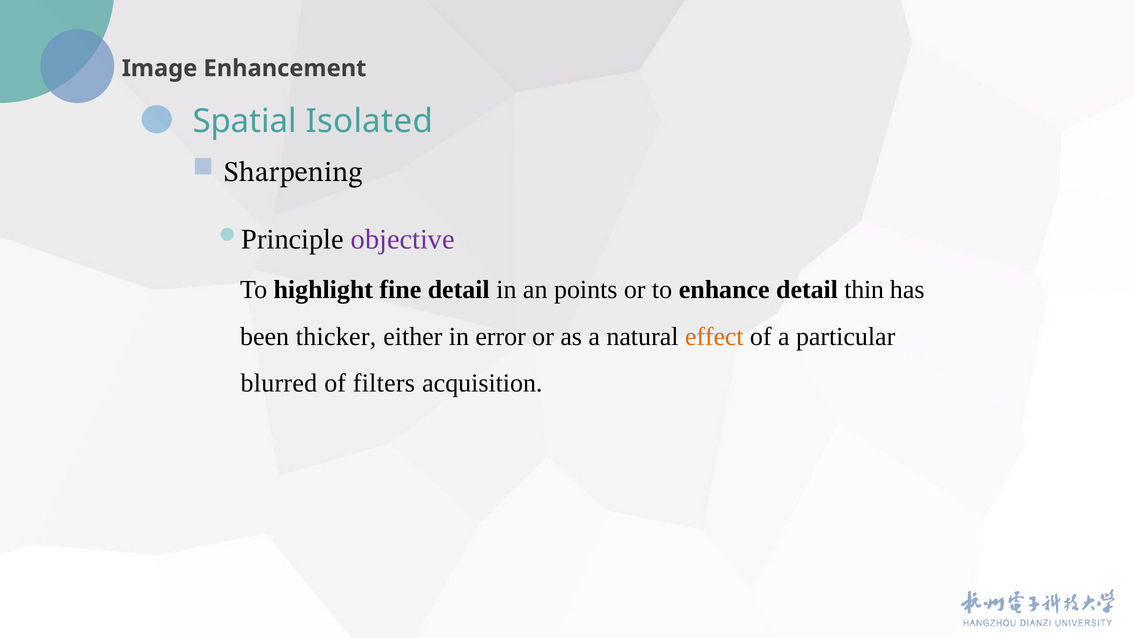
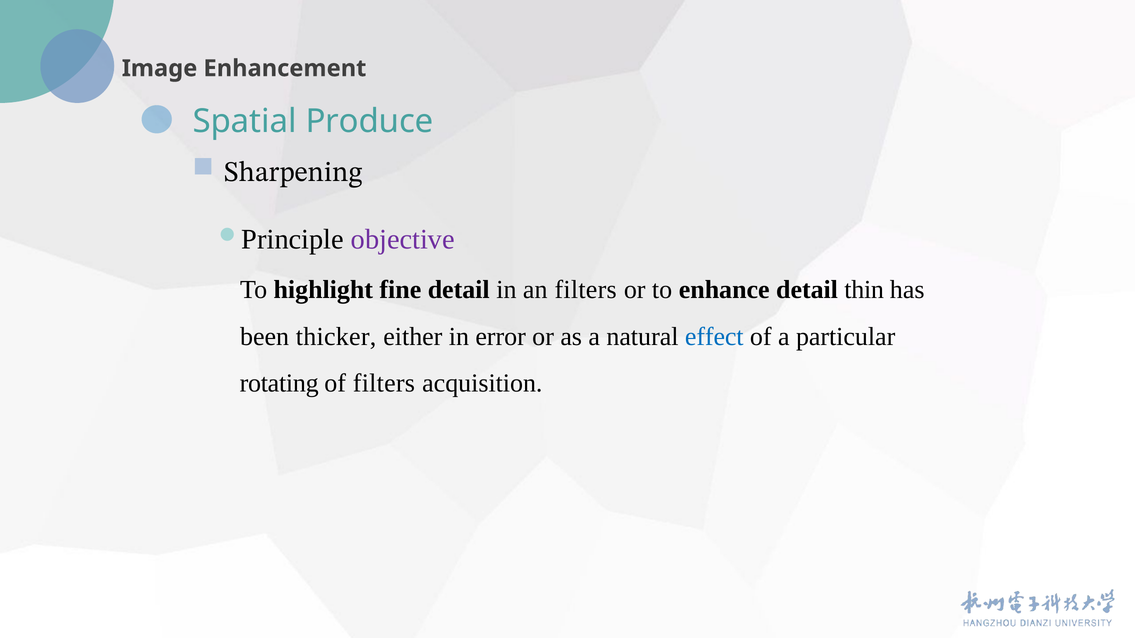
Isolated: Isolated -> Produce
an points: points -> filters
effect colour: orange -> blue
blurred: blurred -> rotating
